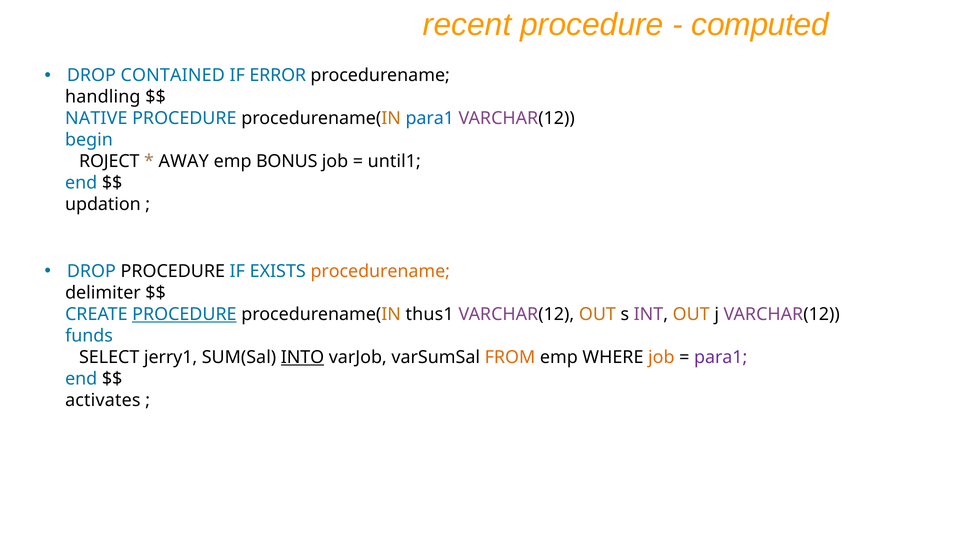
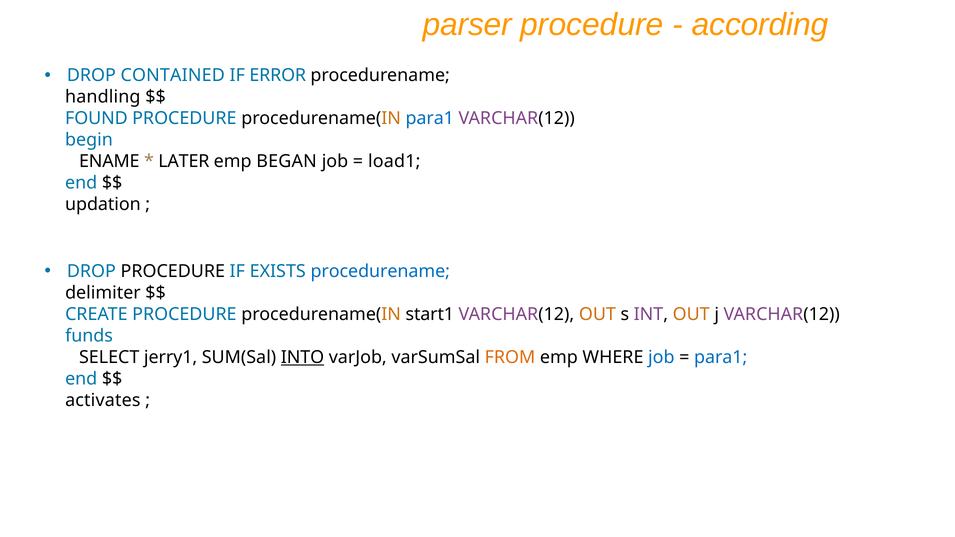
recent: recent -> parser
computed: computed -> according
NATIVE: NATIVE -> FOUND
ROJECT: ROJECT -> ENAME
AWAY: AWAY -> LATER
BONUS: BONUS -> BEGAN
until1: until1 -> load1
procedurename at (380, 272) colour: orange -> blue
PROCEDURE at (184, 315) underline: present -> none
thus1: thus1 -> start1
job at (661, 358) colour: orange -> blue
para1 at (721, 358) colour: purple -> blue
